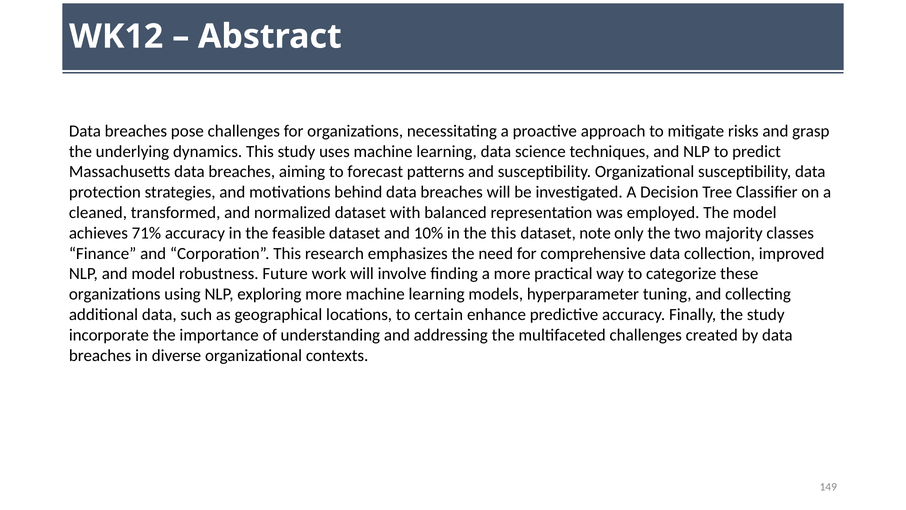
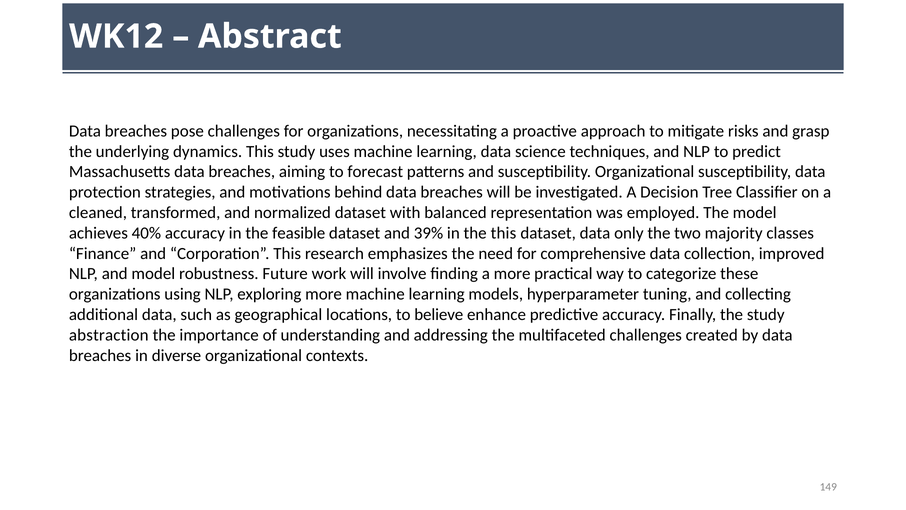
71%: 71% -> 40%
10%: 10% -> 39%
dataset note: note -> data
certain: certain -> believe
incorporate: incorporate -> abstraction
